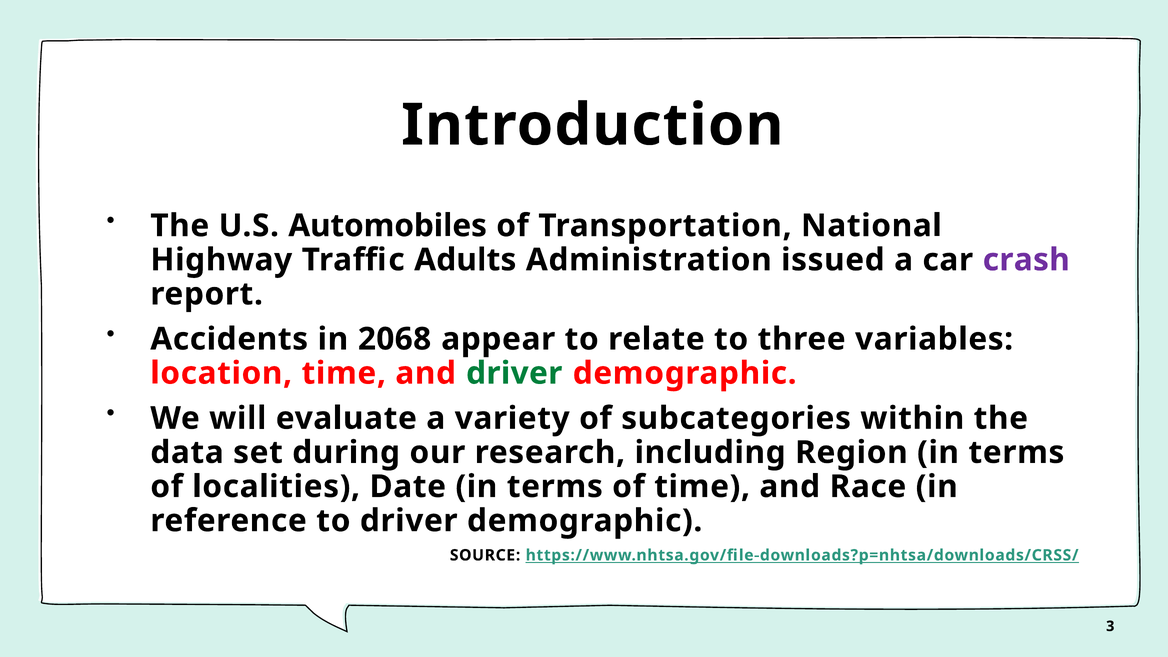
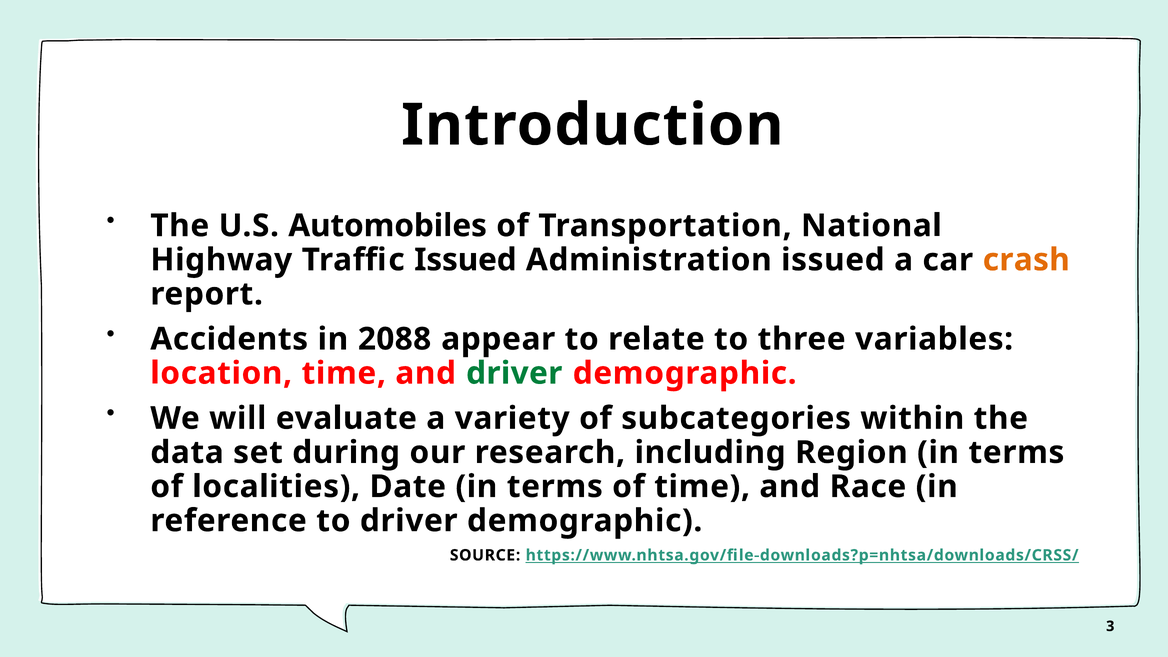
Traffic Adults: Adults -> Issued
crash colour: purple -> orange
2068: 2068 -> 2088
